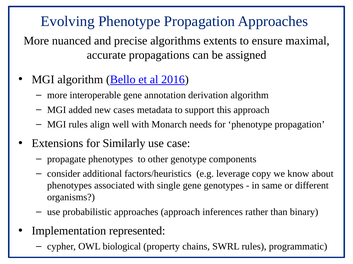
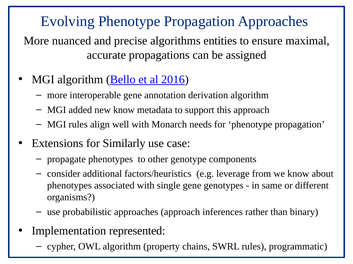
extents: extents -> entities
new cases: cases -> know
copy: copy -> from
OWL biological: biological -> algorithm
